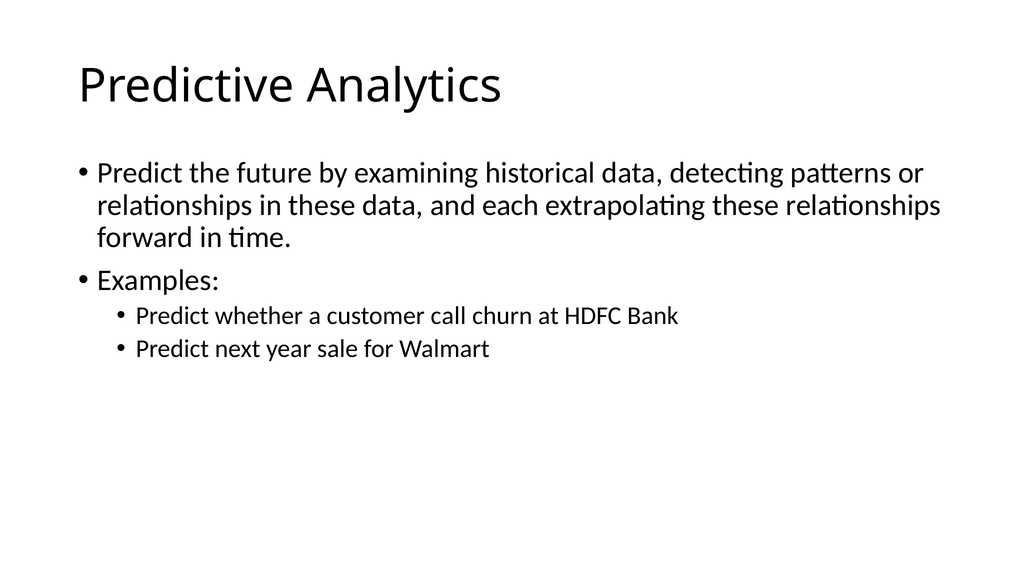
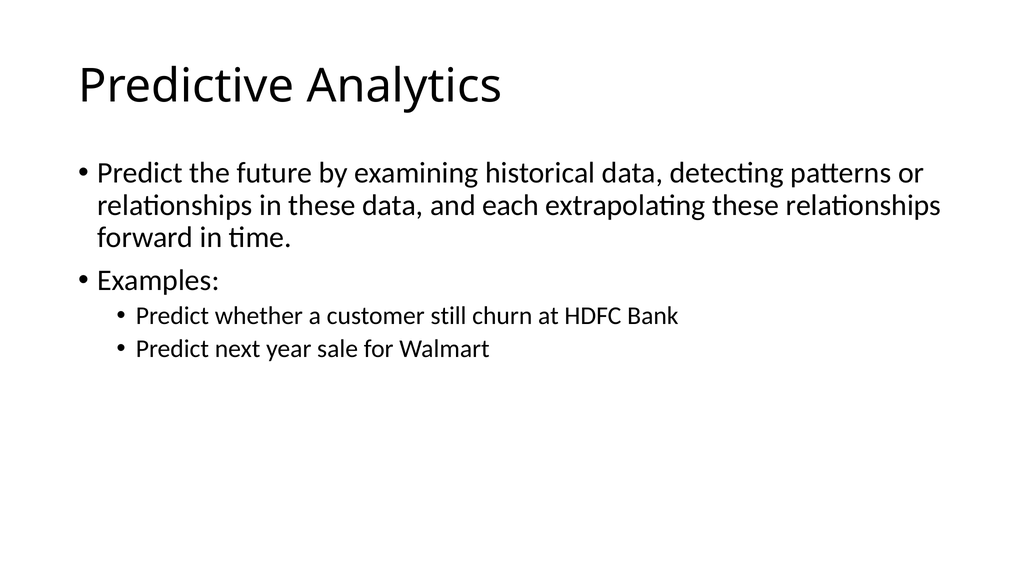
call: call -> still
